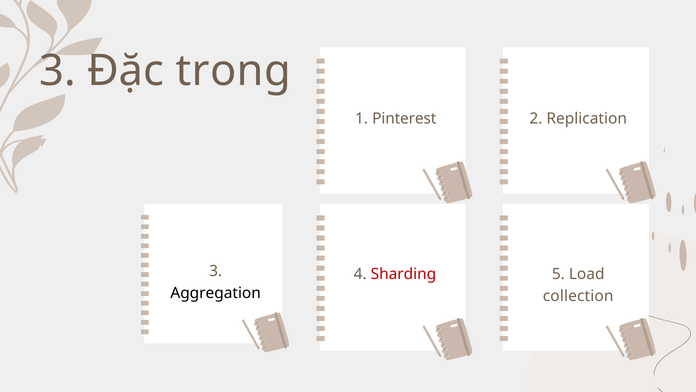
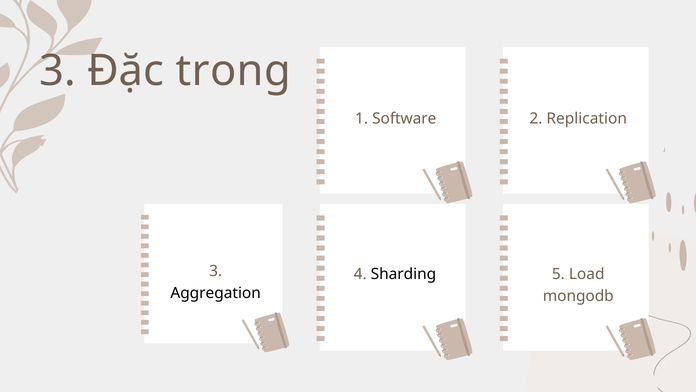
Pinterest: Pinterest -> Software
Sharding colour: red -> black
collection: collection -> mongodb
